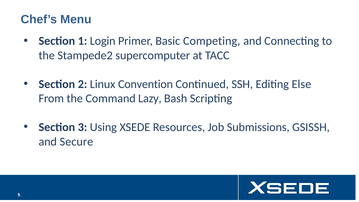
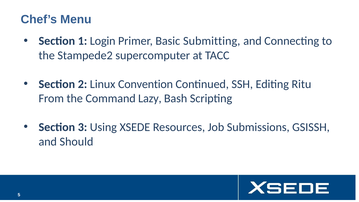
Competing: Competing -> Submitting
Else: Else -> Ritu
Secure: Secure -> Should
